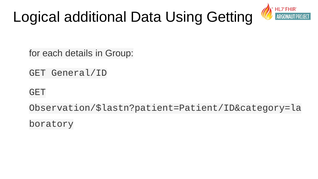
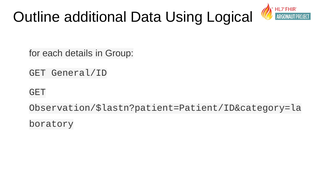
Logical: Logical -> Outline
Getting: Getting -> Logical
